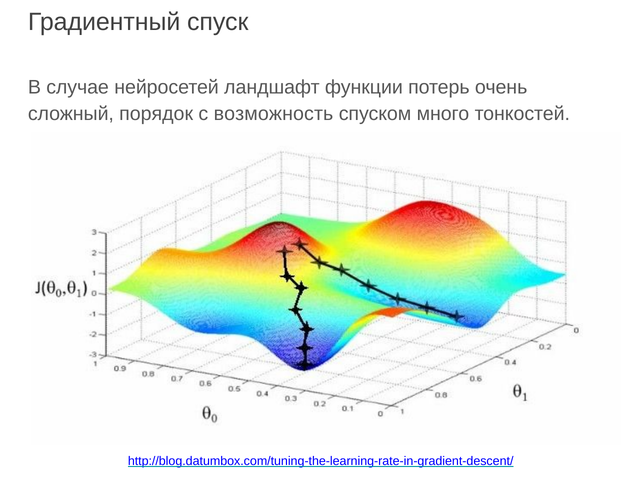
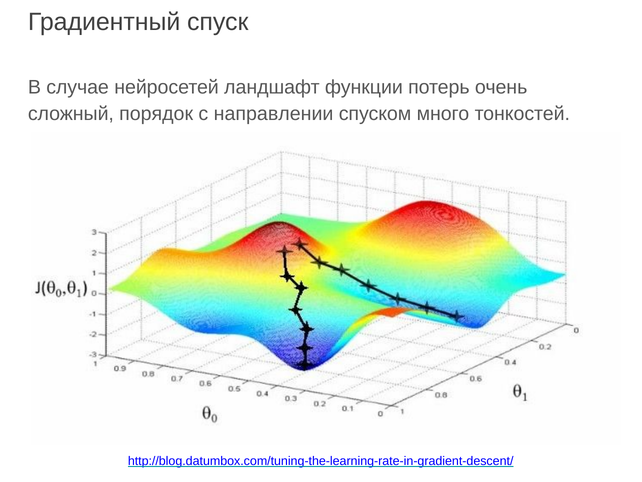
возможность: возможность -> направлении
